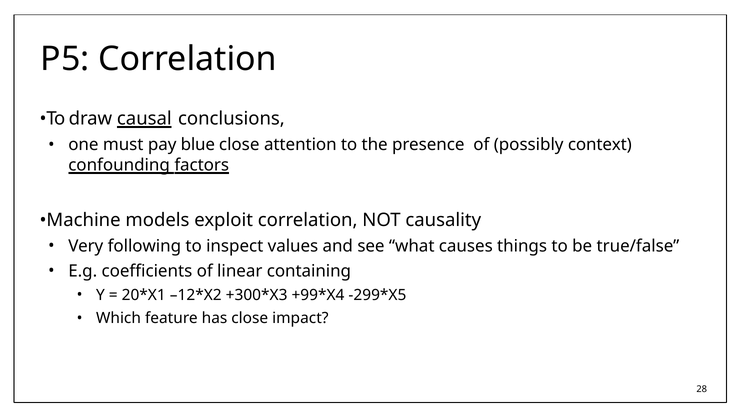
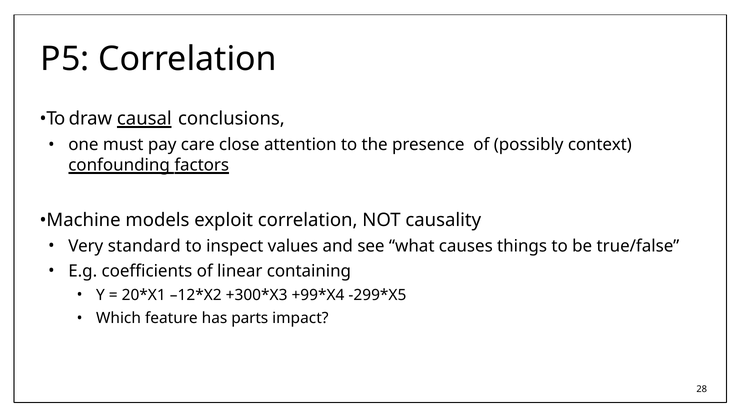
blue: blue -> care
following: following -> standard
has close: close -> parts
